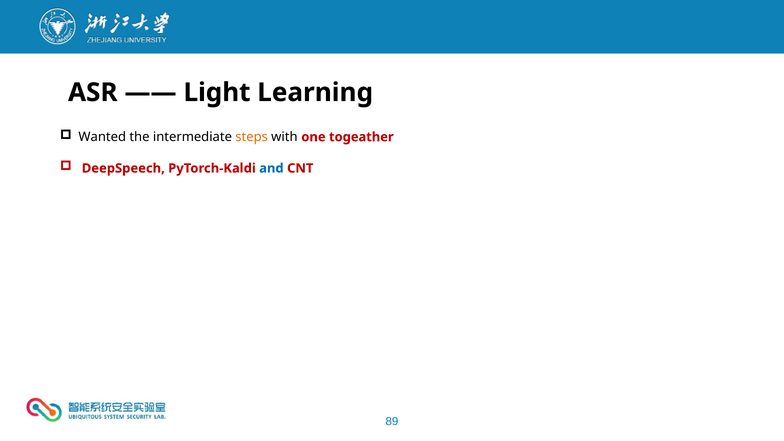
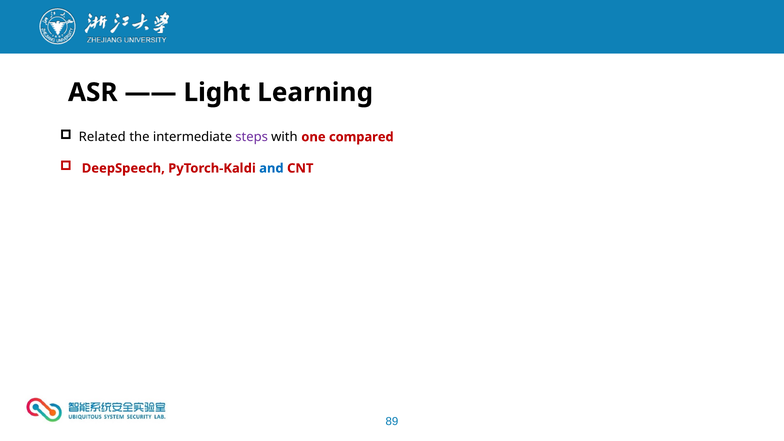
Wanted: Wanted -> Related
steps colour: orange -> purple
togeather: togeather -> compared
